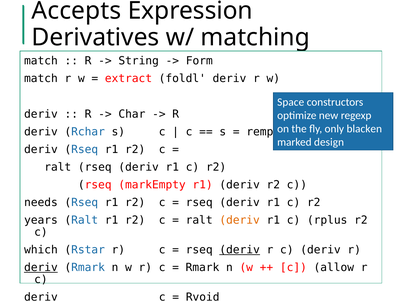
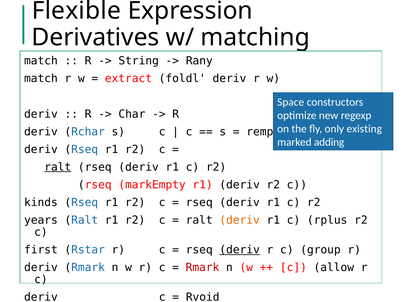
Accepts: Accepts -> Flexible
Form: Form -> Rany
only blacken: blacken -> existing
design: design -> adding
ralt at (58, 167) underline: none -> present
needs: needs -> kinds
which: which -> first
deriv at (320, 249): deriv -> group
deriv at (41, 267) underline: present -> none
Rmark at (202, 267) colour: black -> red
